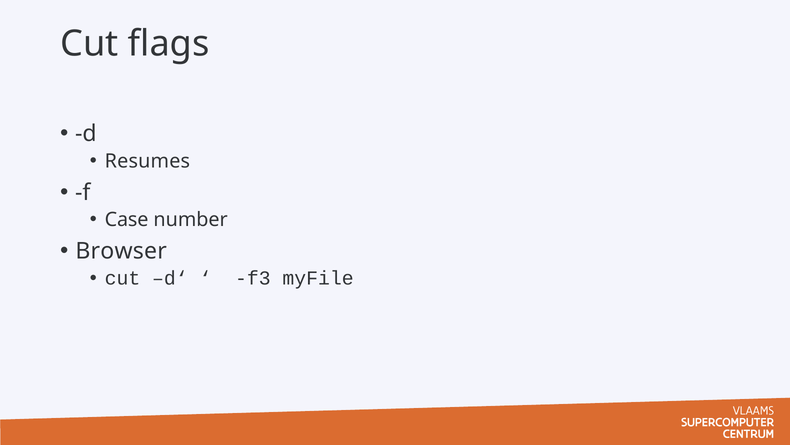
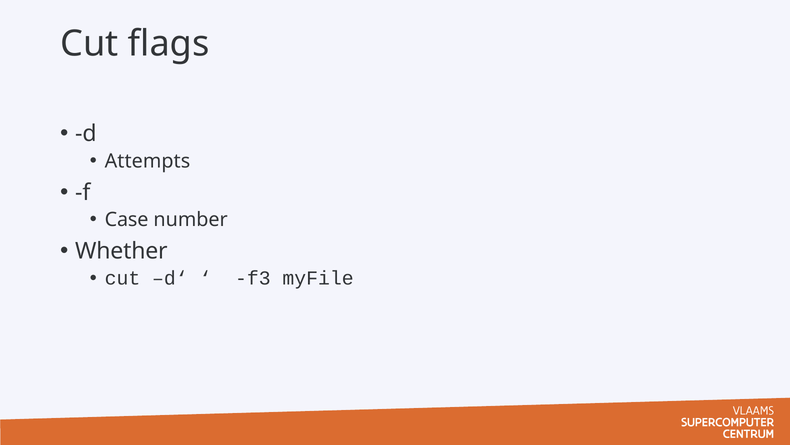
Resumes: Resumes -> Attempts
Browser: Browser -> Whether
